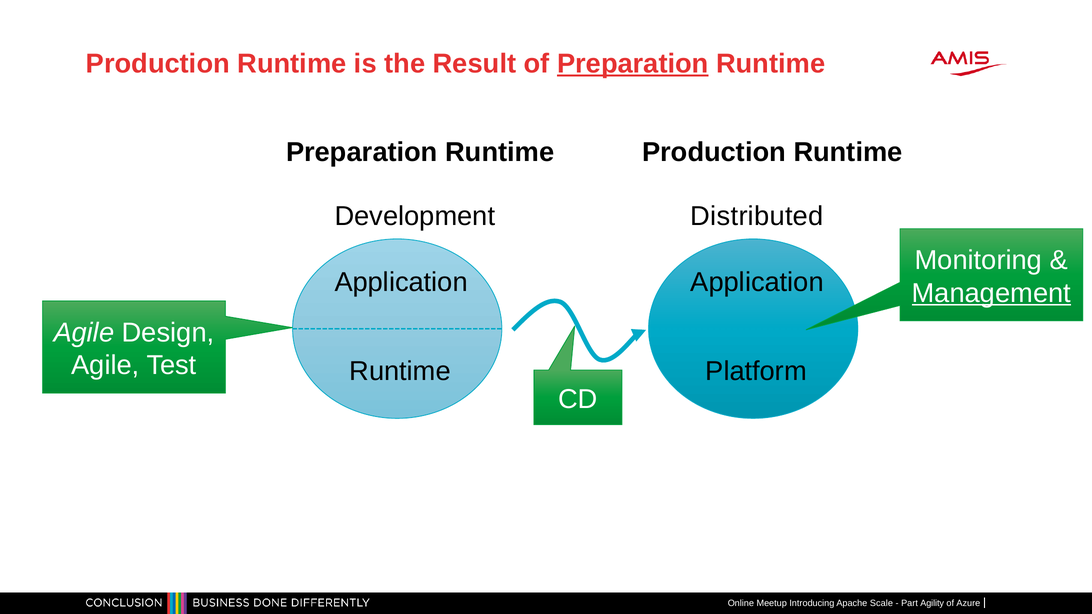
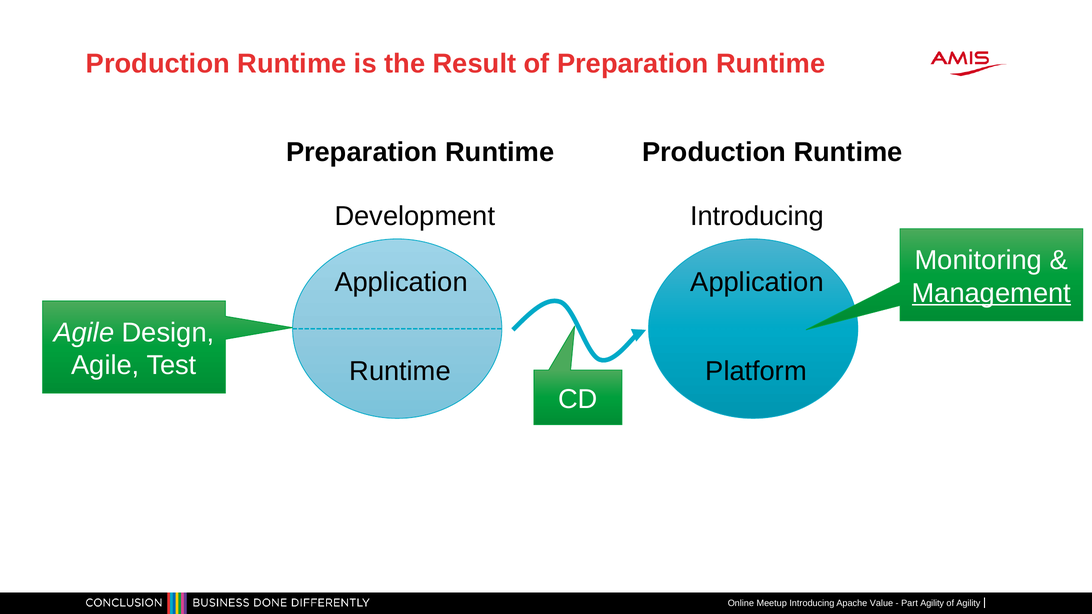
Preparation at (633, 64) underline: present -> none
Distributed at (757, 216): Distributed -> Introducing
Scale: Scale -> Value
of Azure: Azure -> Agility
